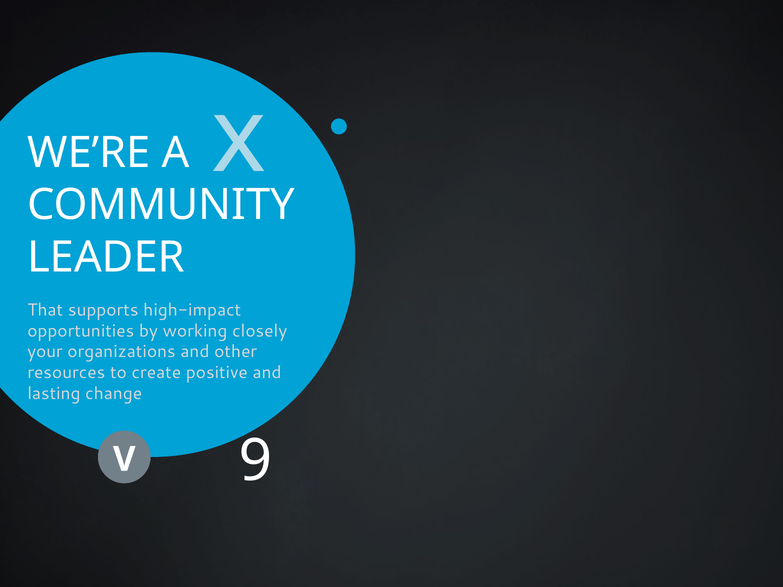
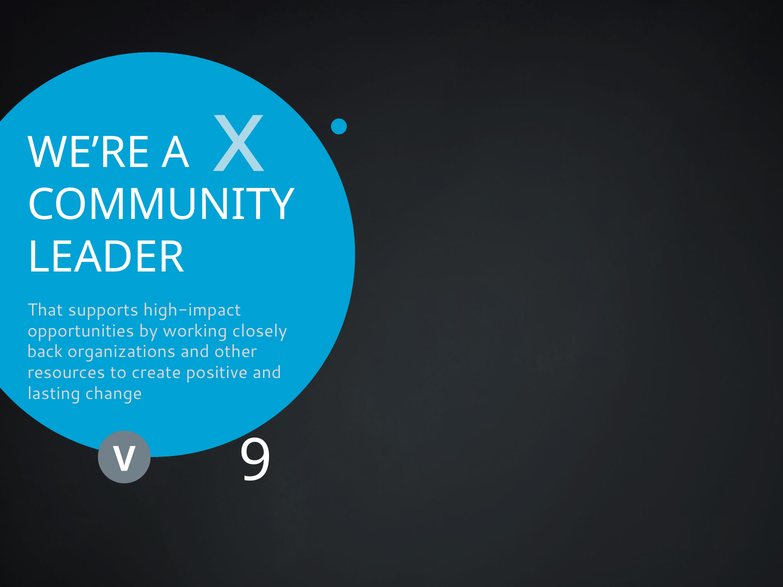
your: your -> back
